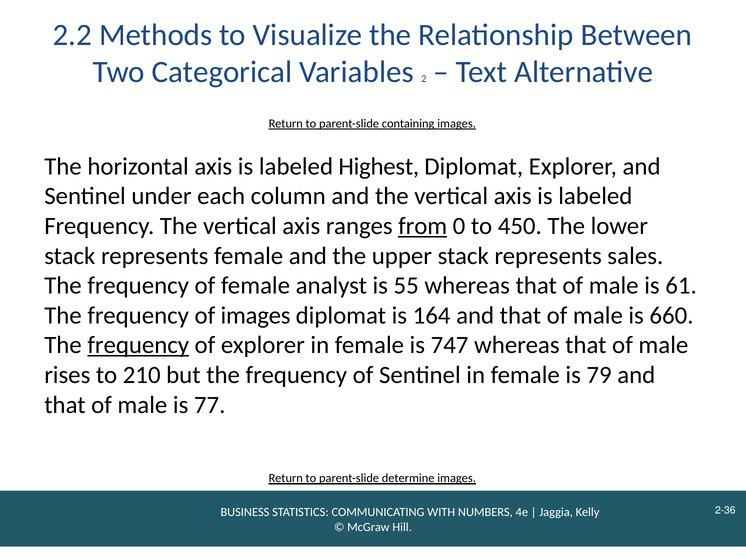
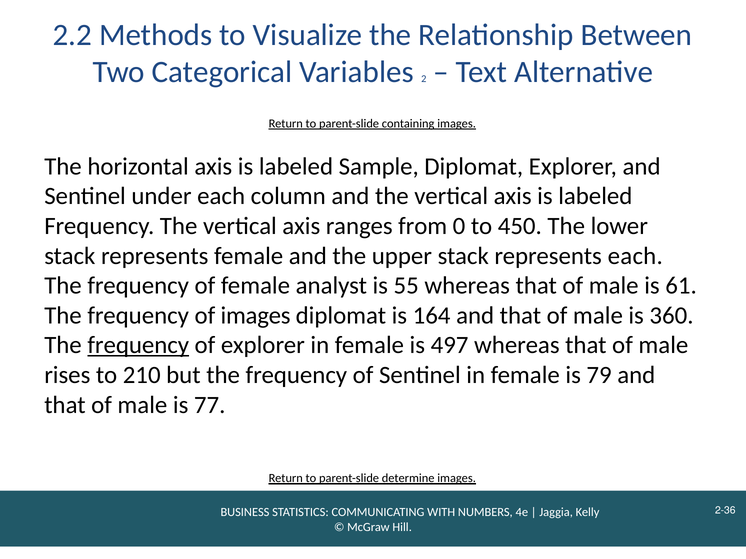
Highest: Highest -> Sample
from underline: present -> none
represents sales: sales -> each
660: 660 -> 360
747: 747 -> 497
